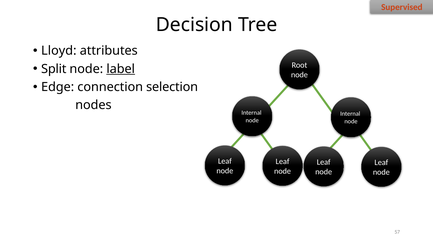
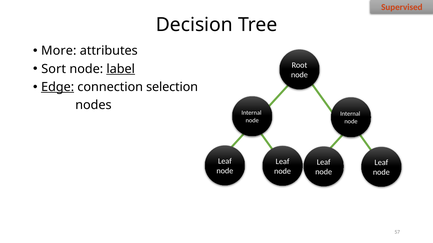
Lloyd: Lloyd -> More
Split: Split -> Sort
Edge underline: none -> present
